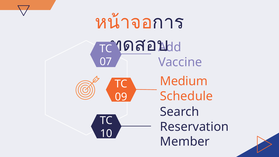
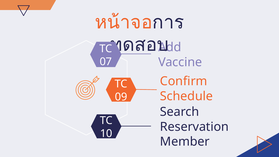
Medium: Medium -> Confirm
